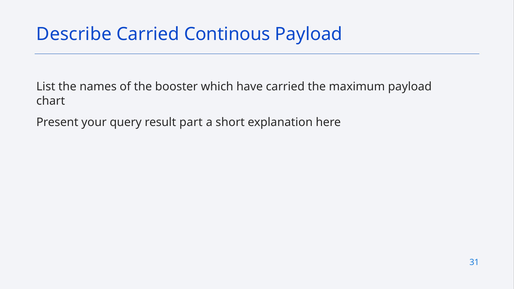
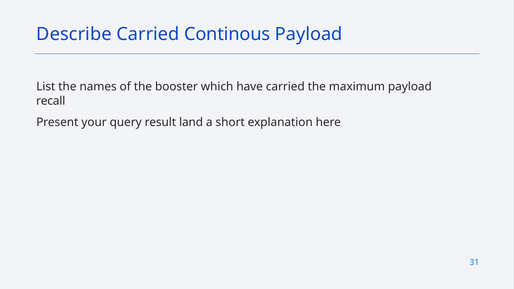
chart: chart -> recall
part: part -> land
